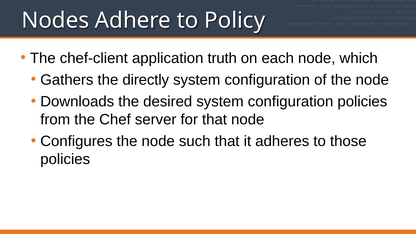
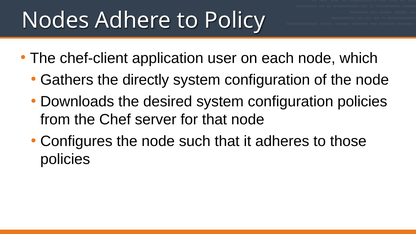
truth: truth -> user
